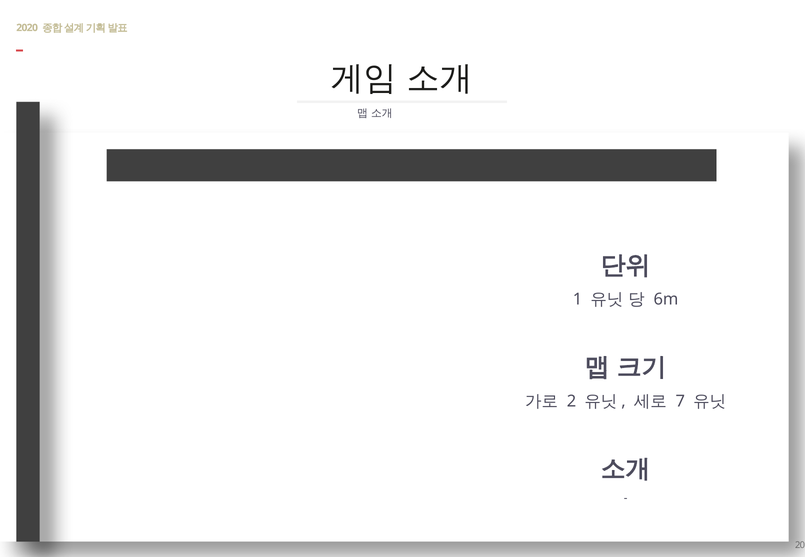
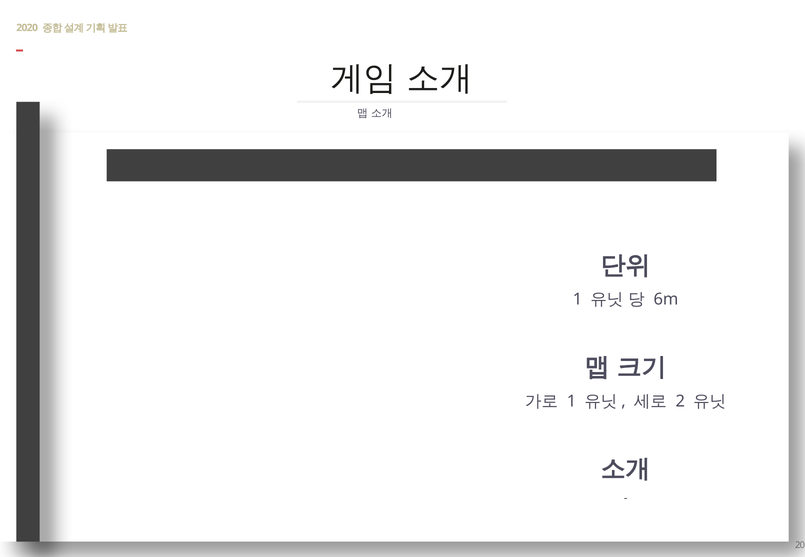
2 at (572, 401): 2 -> 1
7: 7 -> 2
